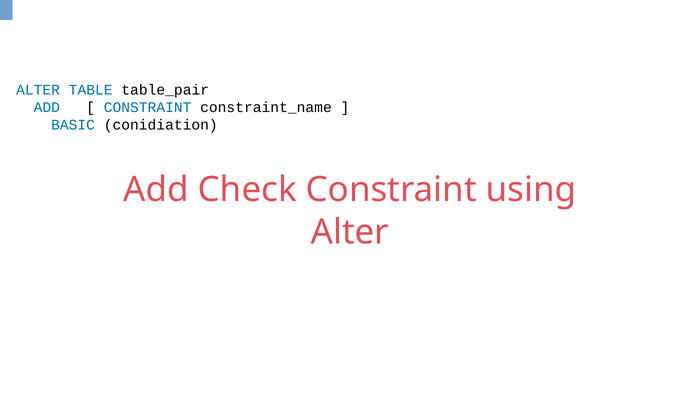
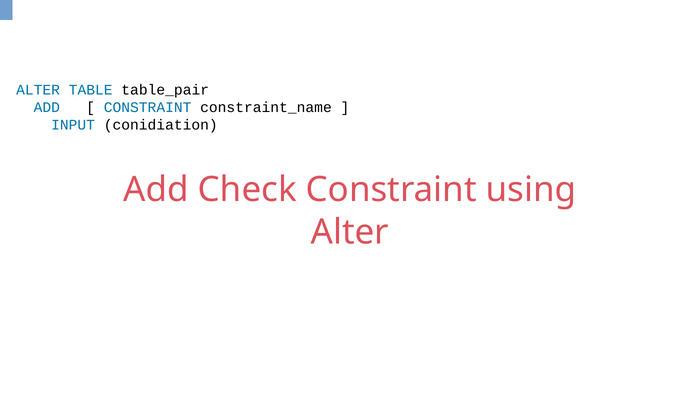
BASIC: BASIC -> INPUT
